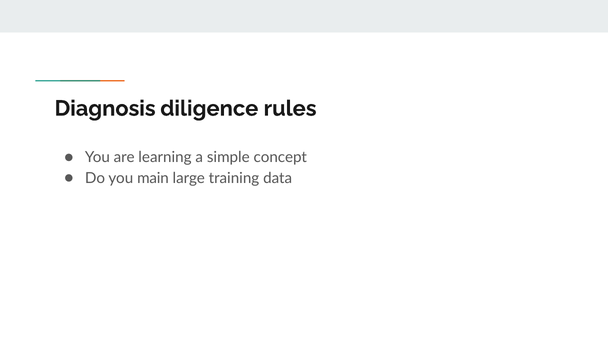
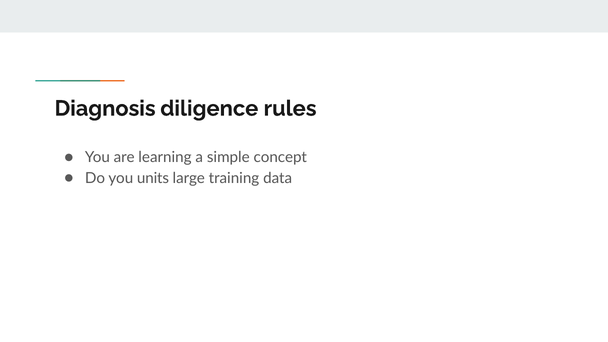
main: main -> units
